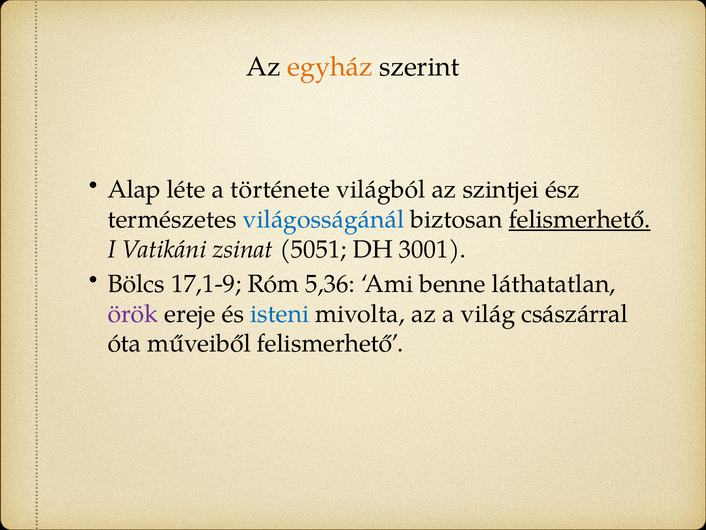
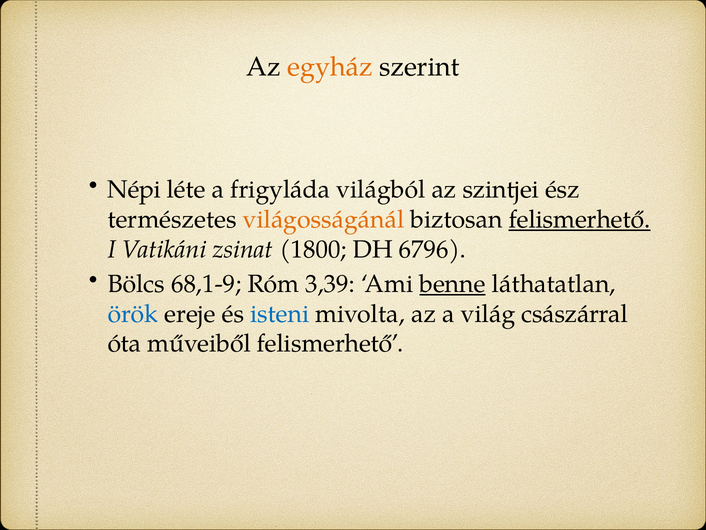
Alap: Alap -> Népi
története: története -> frigyláda
világosságánál colour: blue -> orange
5051: 5051 -> 1800
3001: 3001 -> 6796
17,1-9: 17,1-9 -> 68,1-9
5,36: 5,36 -> 3,39
benne underline: none -> present
örök colour: purple -> blue
